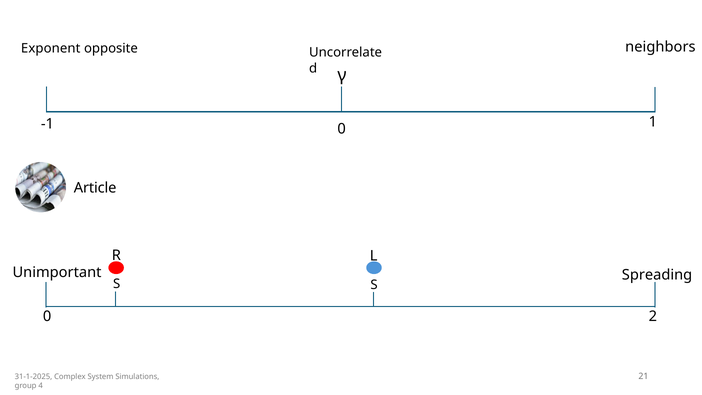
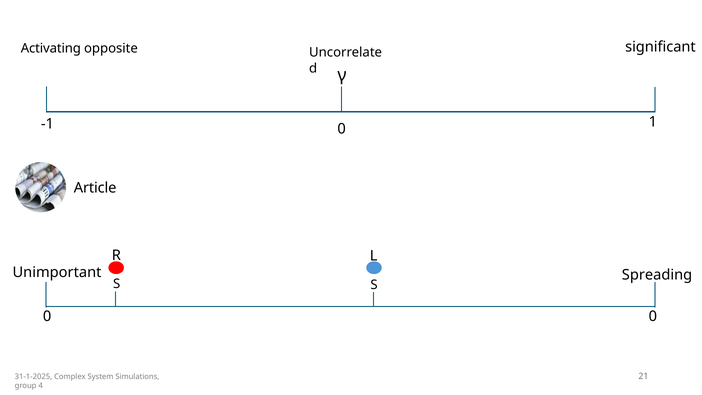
neighbors: neighbors -> significant
Exponent: Exponent -> Activating
0 2: 2 -> 0
